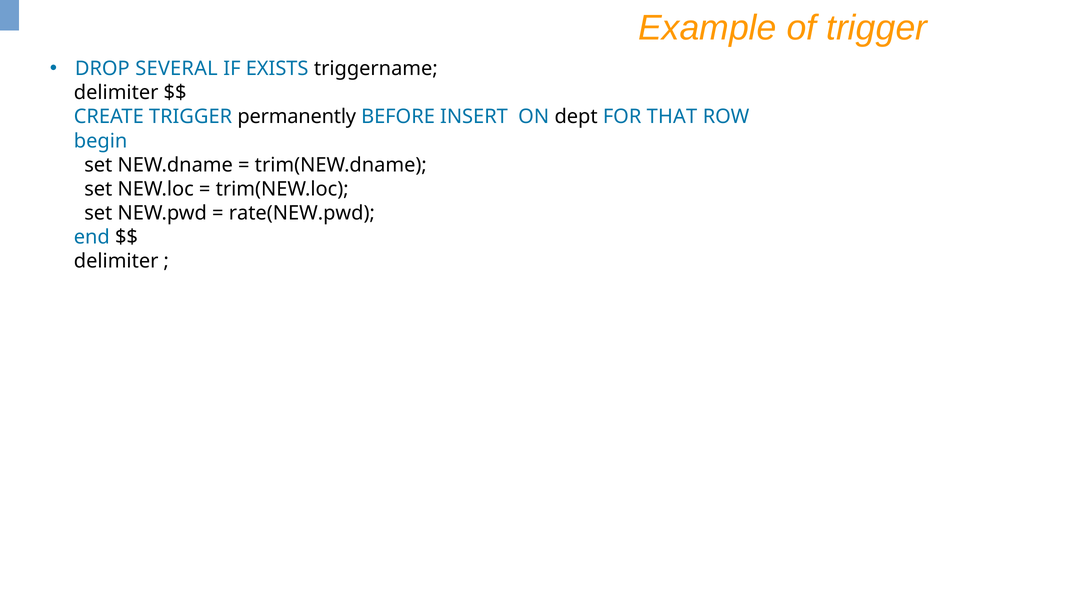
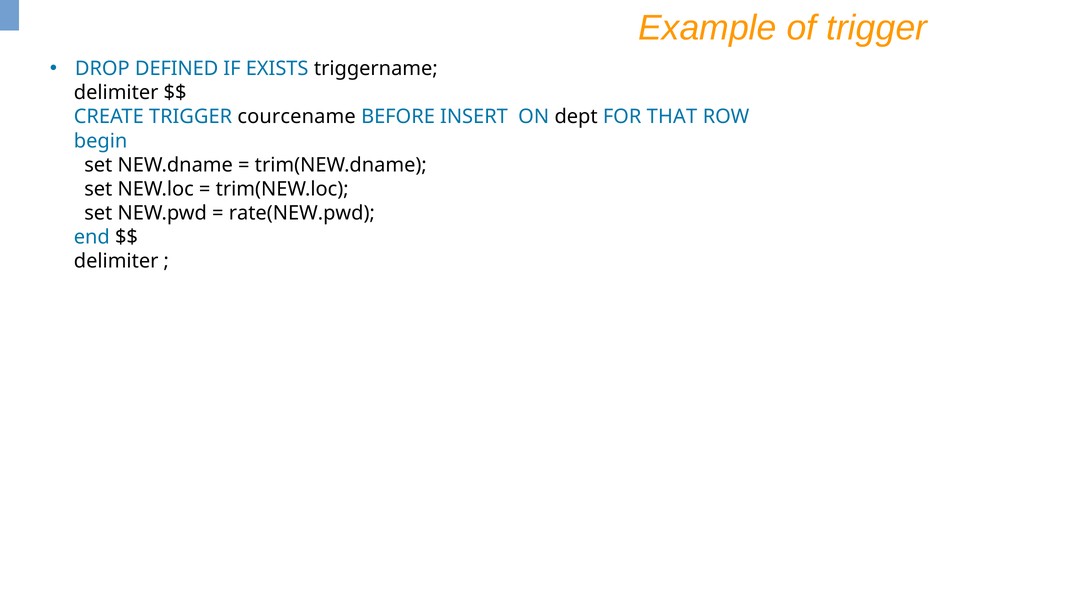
SEVERAL: SEVERAL -> DEFINED
permanently: permanently -> courcename
